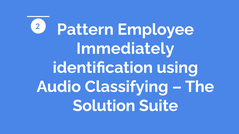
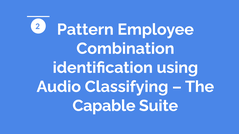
Immediately: Immediately -> Combination
Solution: Solution -> Capable
